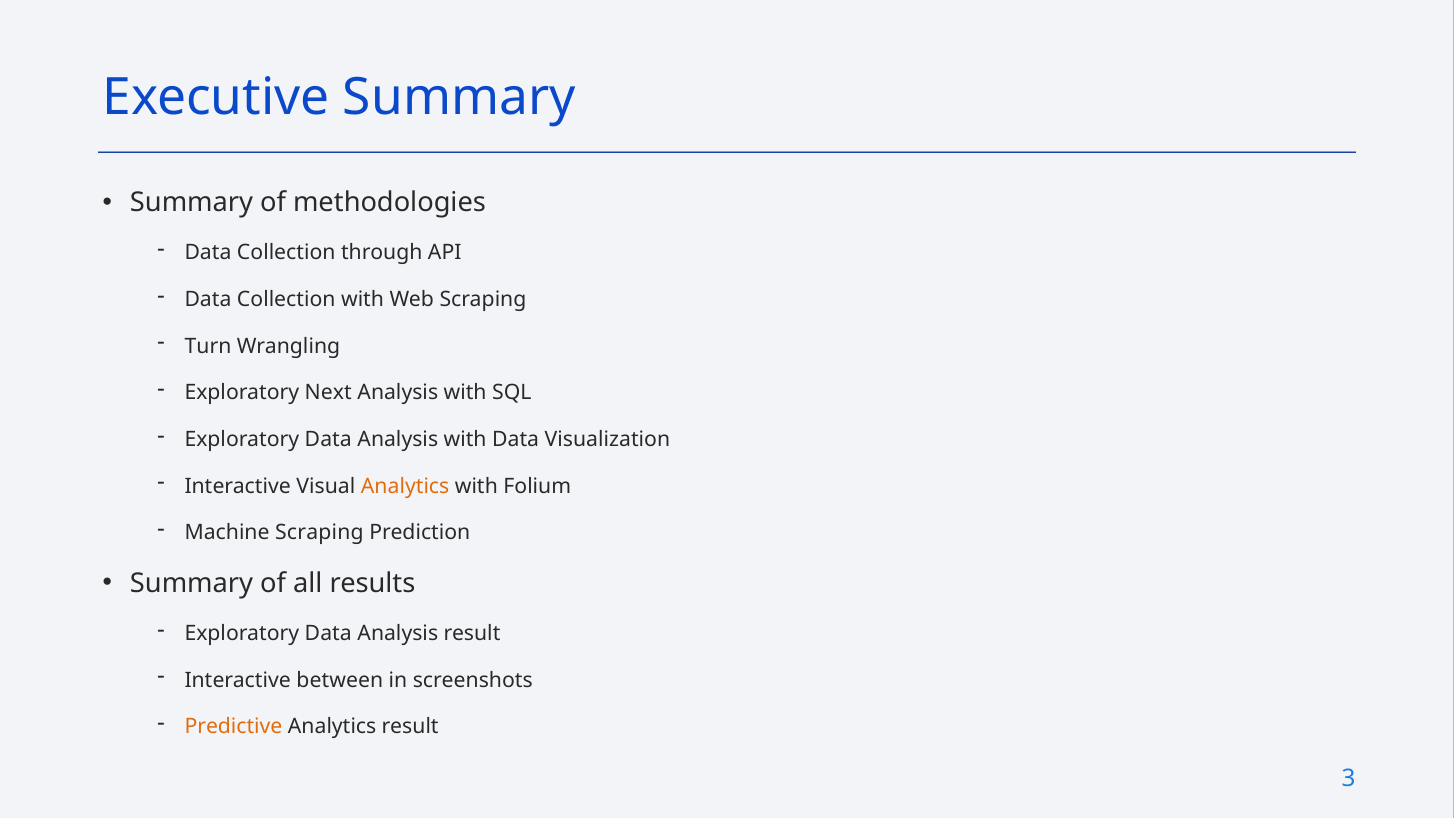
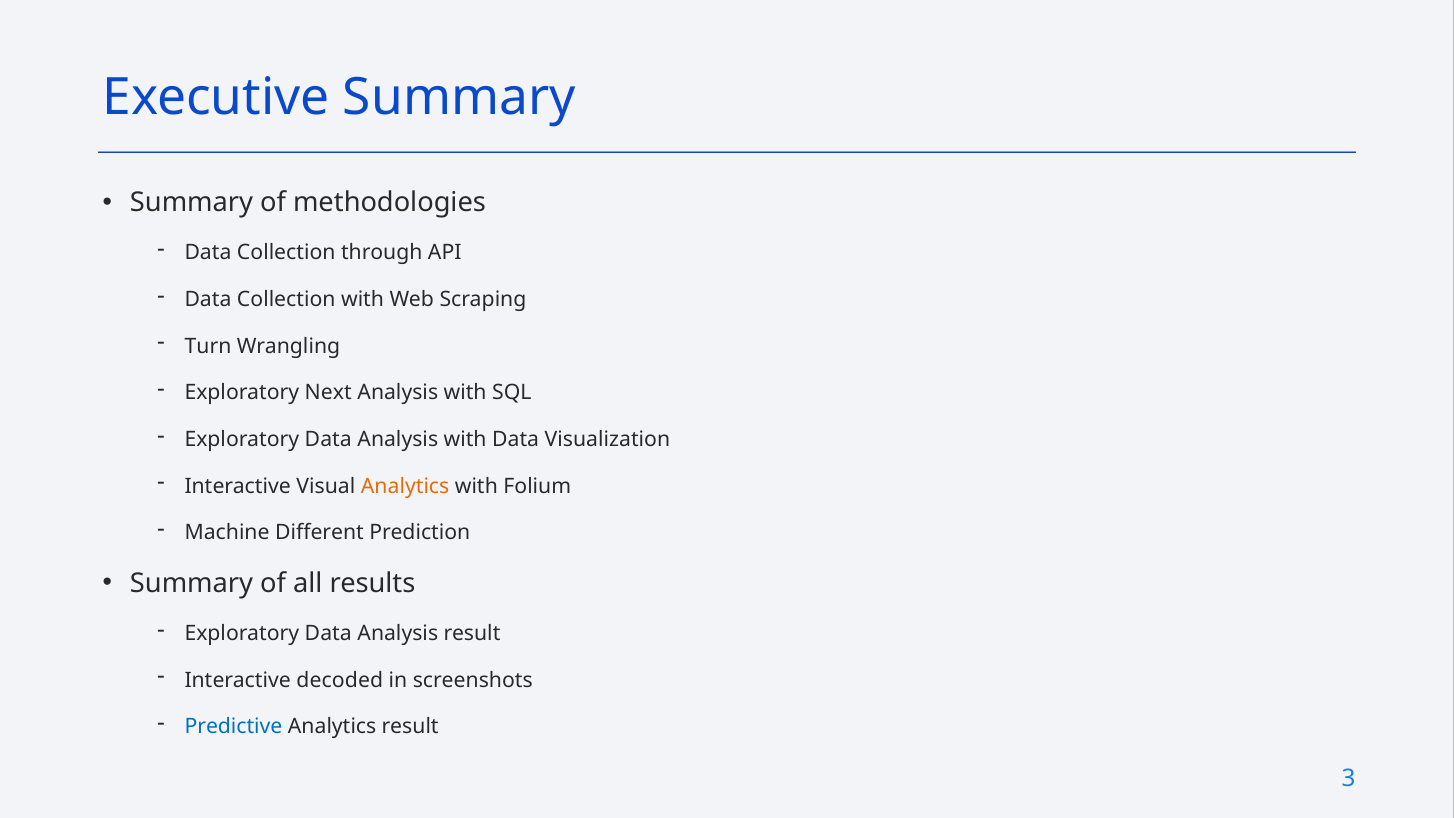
Machine Scraping: Scraping -> Different
between: between -> decoded
Predictive colour: orange -> blue
